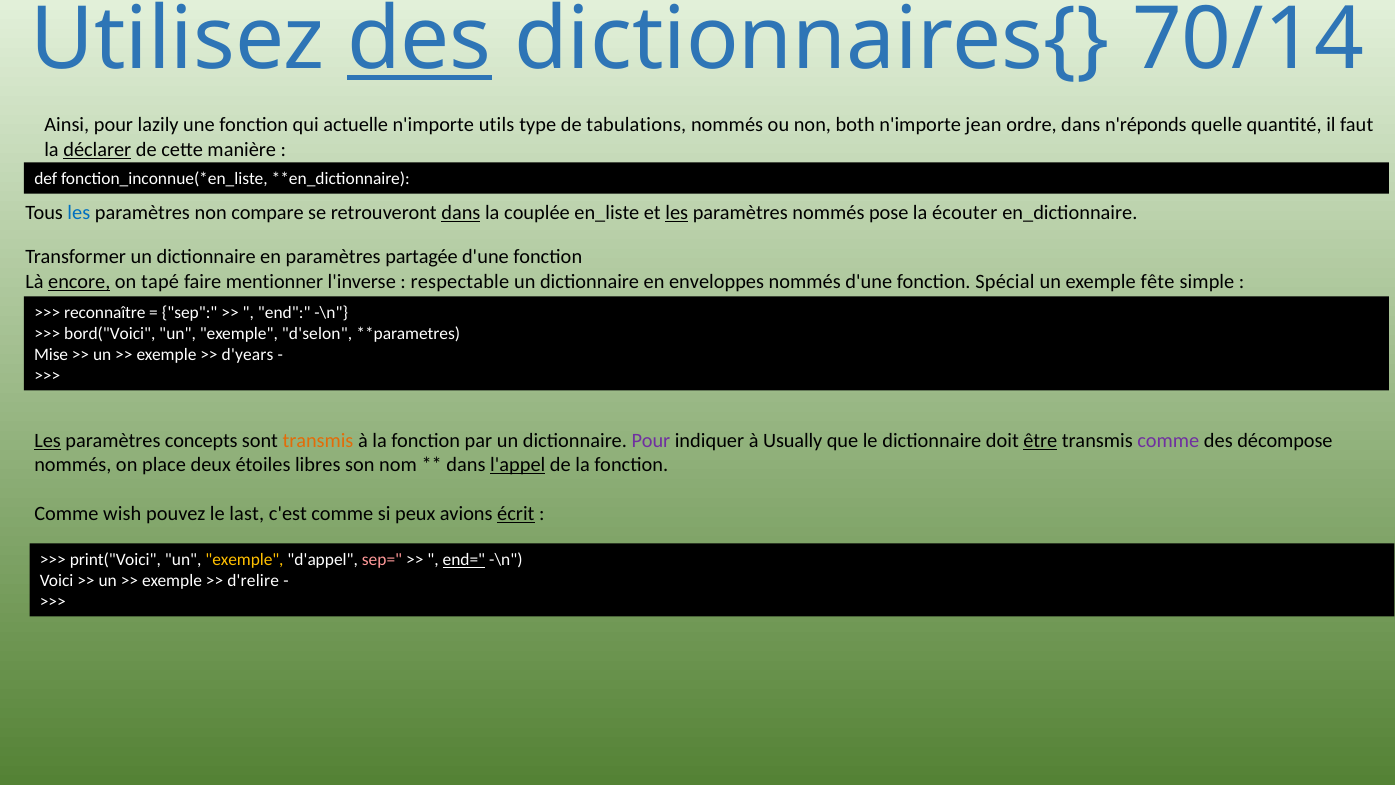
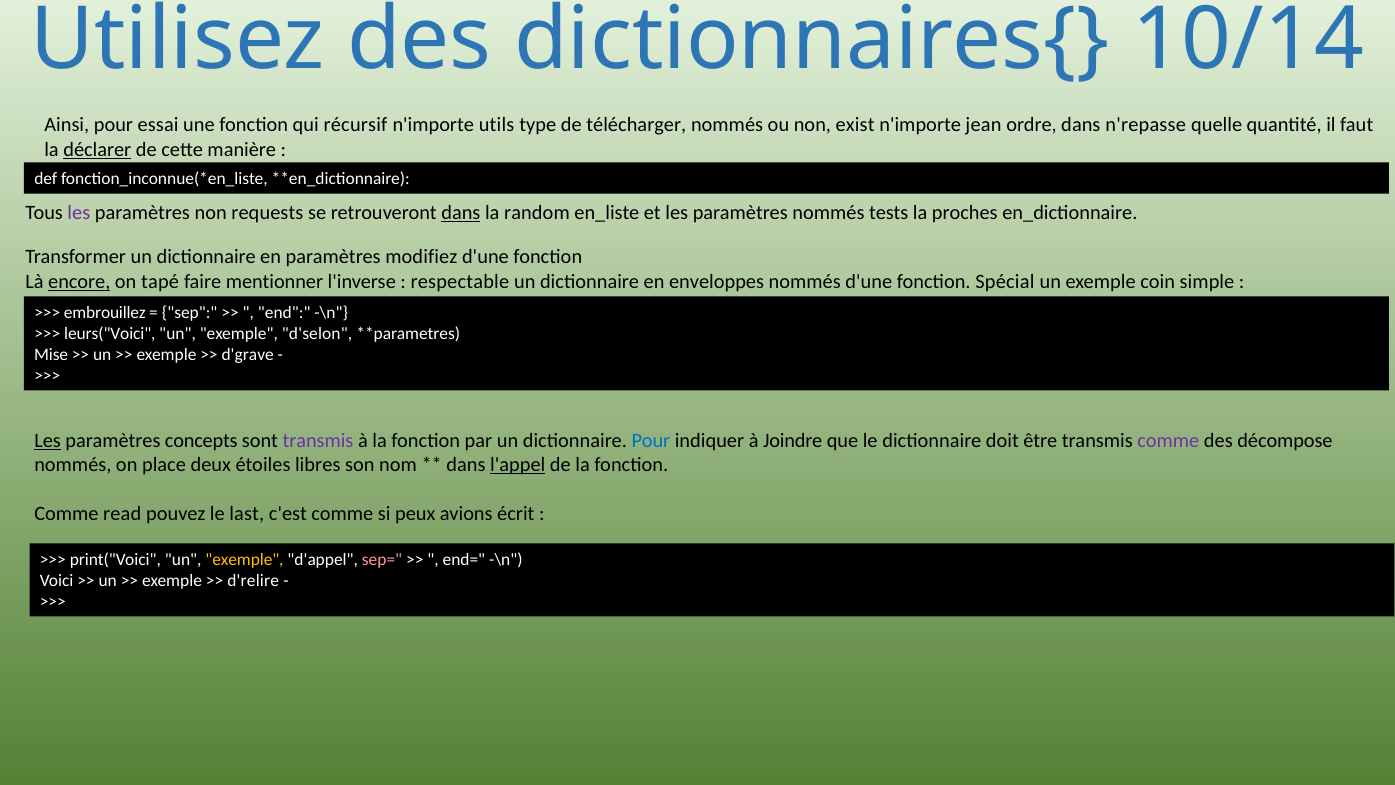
des at (419, 40) underline: present -> none
70/14: 70/14 -> 10/14
lazily: lazily -> essai
actuelle: actuelle -> récursif
tabulations: tabulations -> télécharger
both: both -> exist
n'réponds: n'réponds -> n'repasse
les at (79, 213) colour: blue -> purple
compare: compare -> requests
couplée: couplée -> random
les at (677, 213) underline: present -> none
pose: pose -> tests
écouter: écouter -> proches
partagée: partagée -> modifiez
fête: fête -> coin
reconnaître: reconnaître -> embrouillez
bord("Voici: bord("Voici -> leurs("Voici
d'years: d'years -> d'grave
transmis at (318, 440) colour: orange -> purple
Pour at (651, 440) colour: purple -> blue
Usually: Usually -> Joindre
être underline: present -> none
wish: wish -> read
écrit underline: present -> none
end= underline: present -> none
